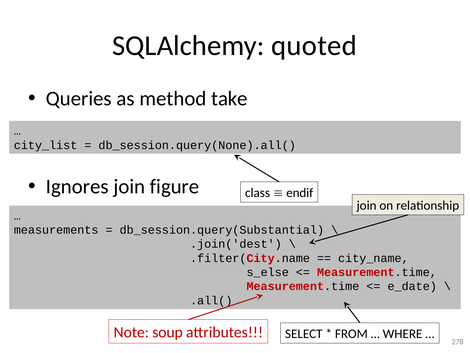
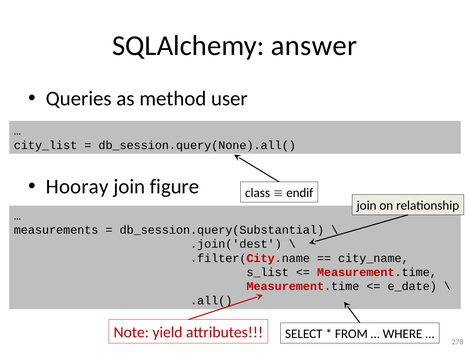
quoted: quoted -> answer
take: take -> user
Ignores: Ignores -> Hooray
s_else: s_else -> s_list
soup: soup -> yield
